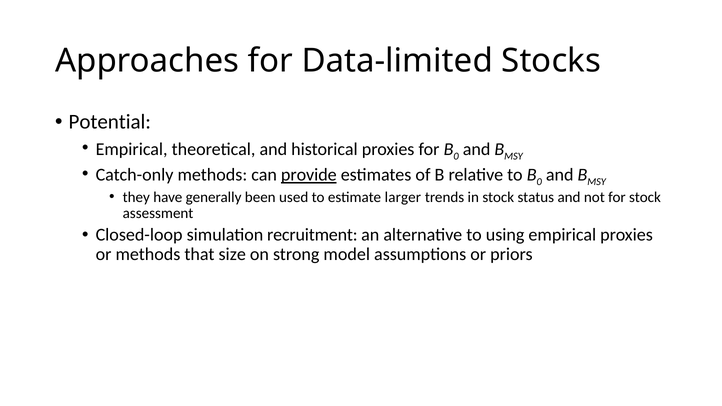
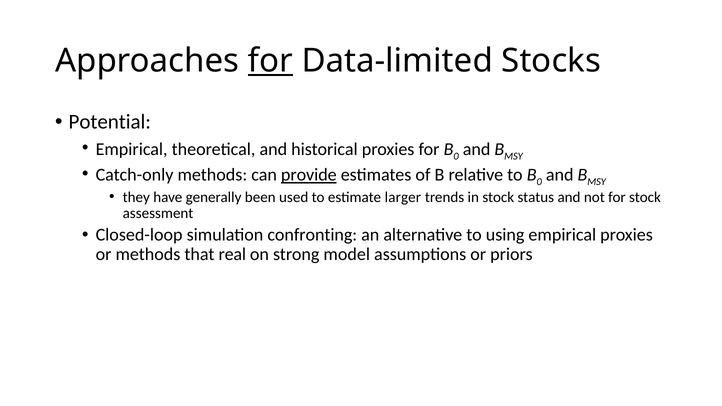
for at (270, 61) underline: none -> present
recruitment: recruitment -> confronting
size: size -> real
